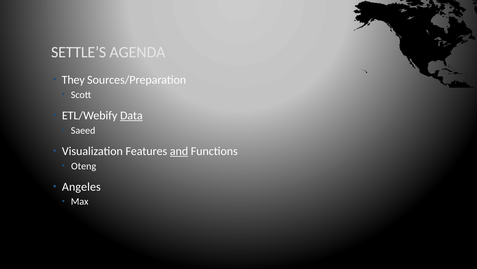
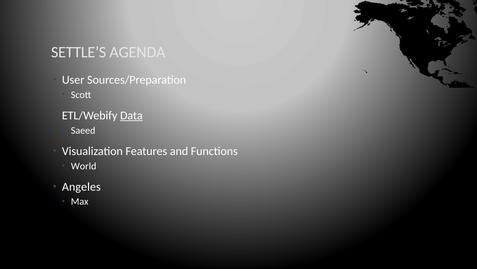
They: They -> User
and underline: present -> none
Oteng: Oteng -> World
